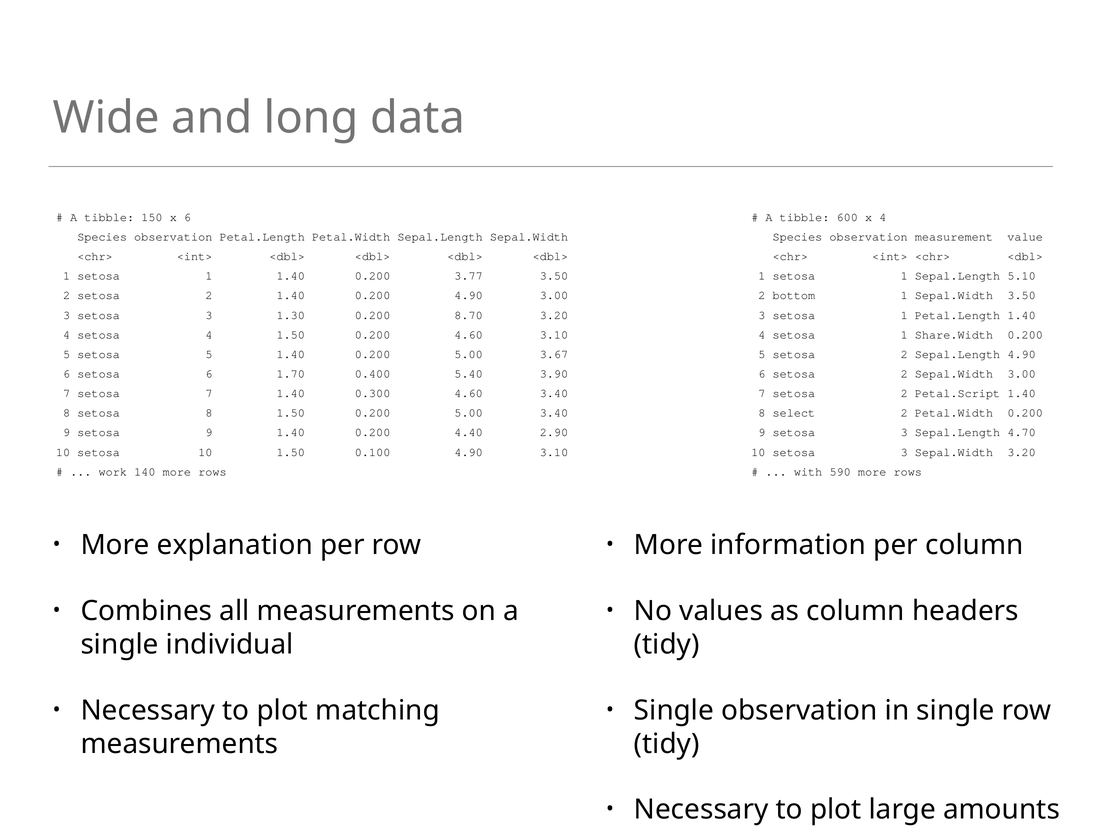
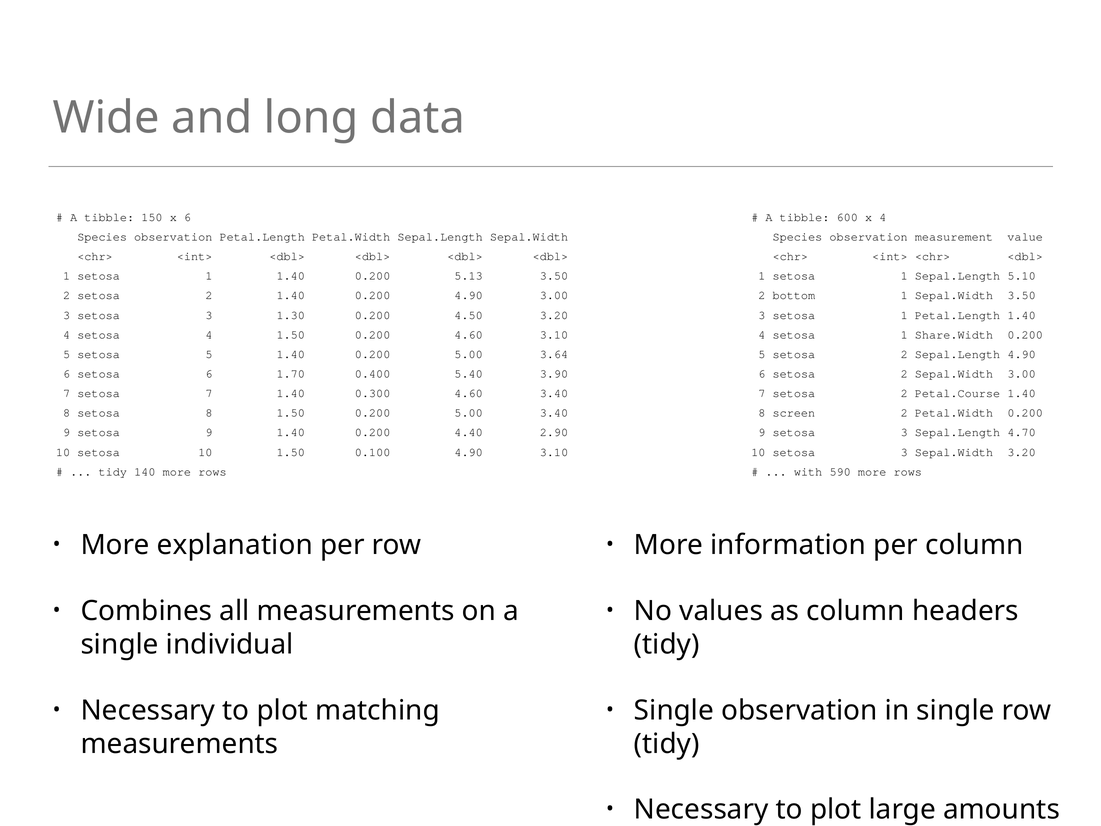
3.77: 3.77 -> 5.13
8.70: 8.70 -> 4.50
3.67: 3.67 -> 3.64
Petal.Script: Petal.Script -> Petal.Course
select: select -> screen
work at (113, 472): work -> tidy
